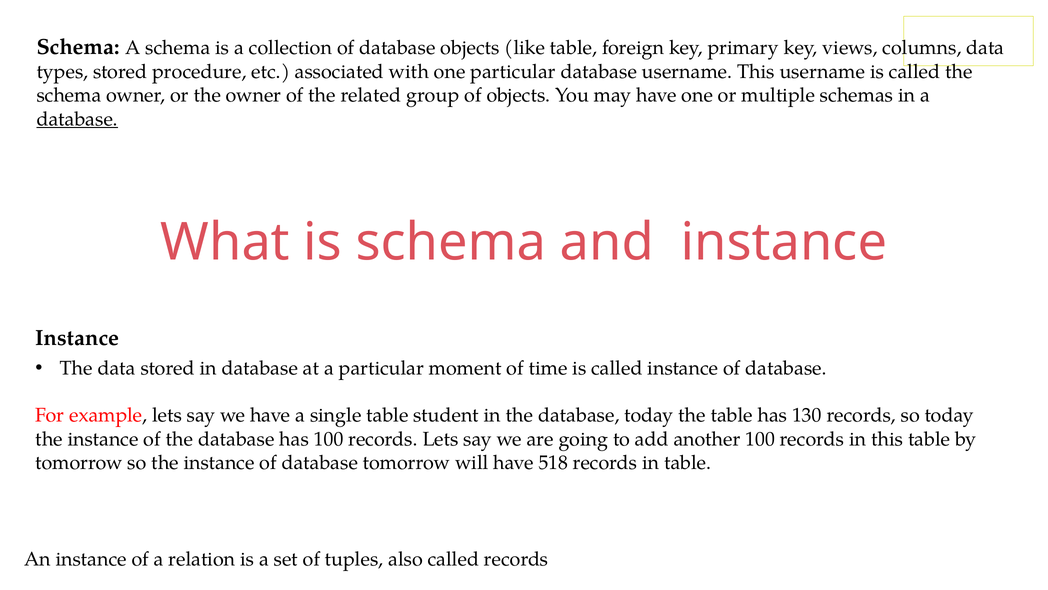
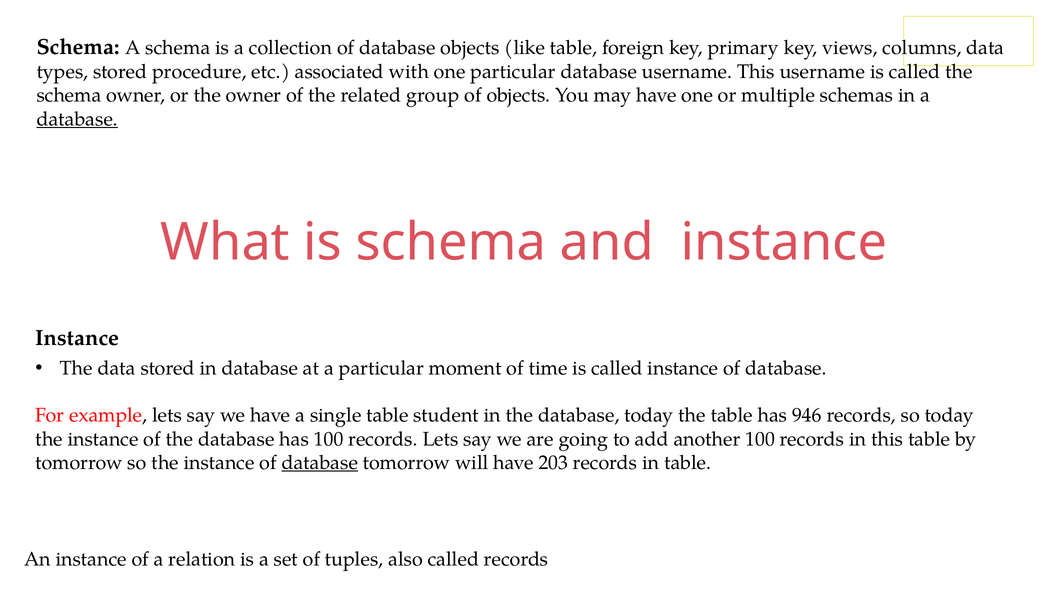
130: 130 -> 946
database at (320, 462) underline: none -> present
518: 518 -> 203
